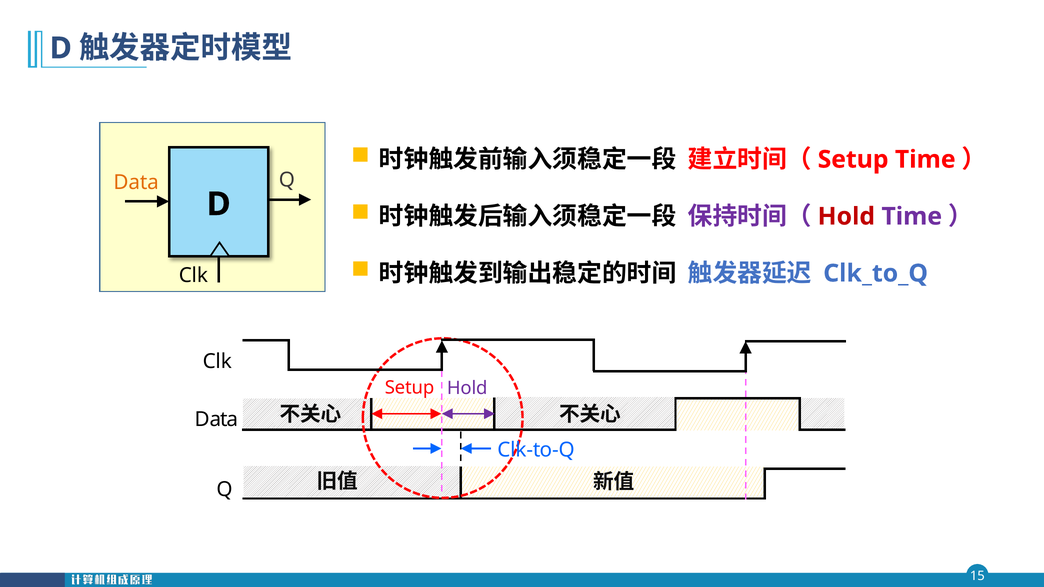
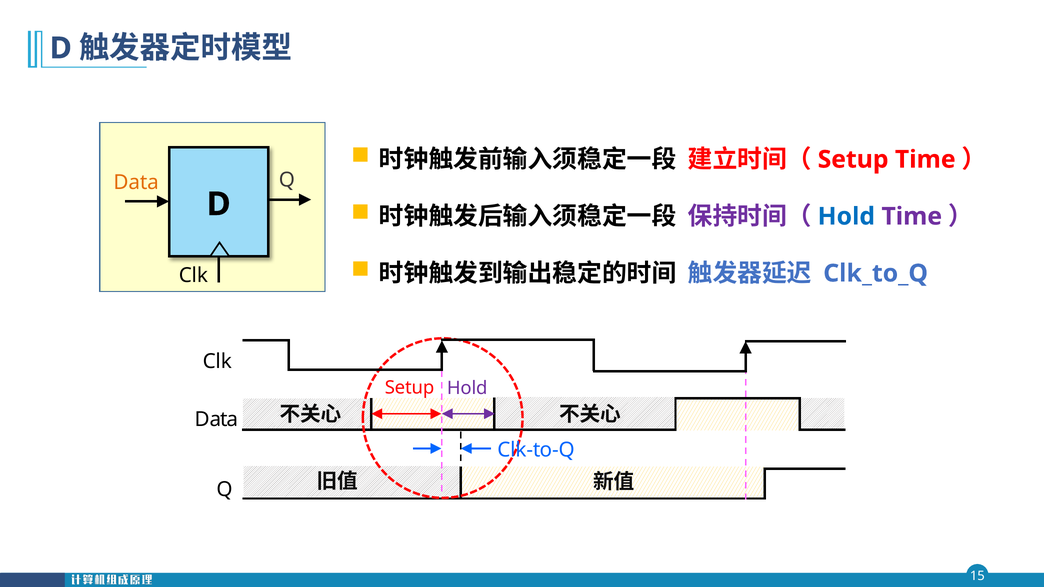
Hold at (846, 217) colour: red -> blue
